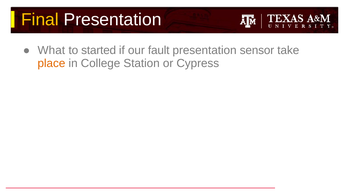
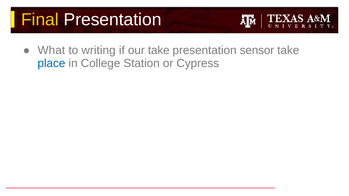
started: started -> writing
our fault: fault -> take
place colour: orange -> blue
